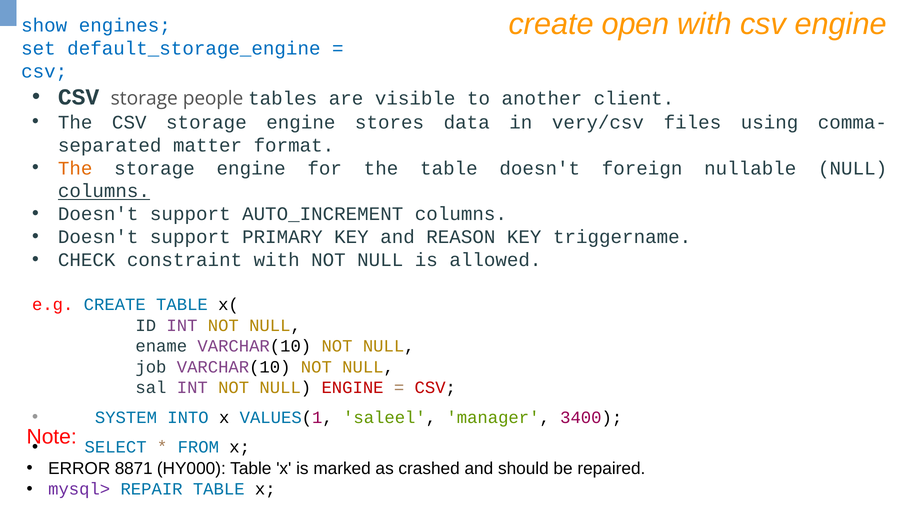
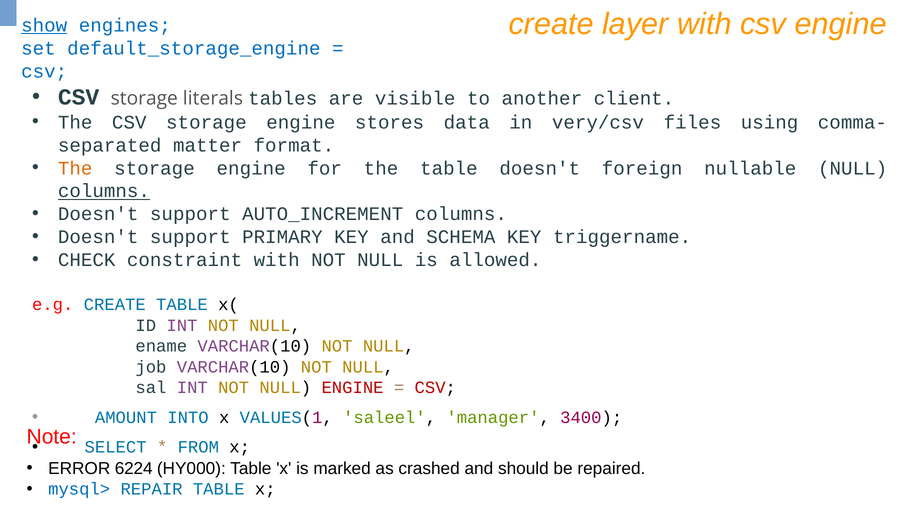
open: open -> layer
show underline: none -> present
people: people -> literals
REASON: REASON -> SCHEMA
SYSTEM: SYSTEM -> AMOUNT
8871: 8871 -> 6224
mysql> colour: purple -> blue
